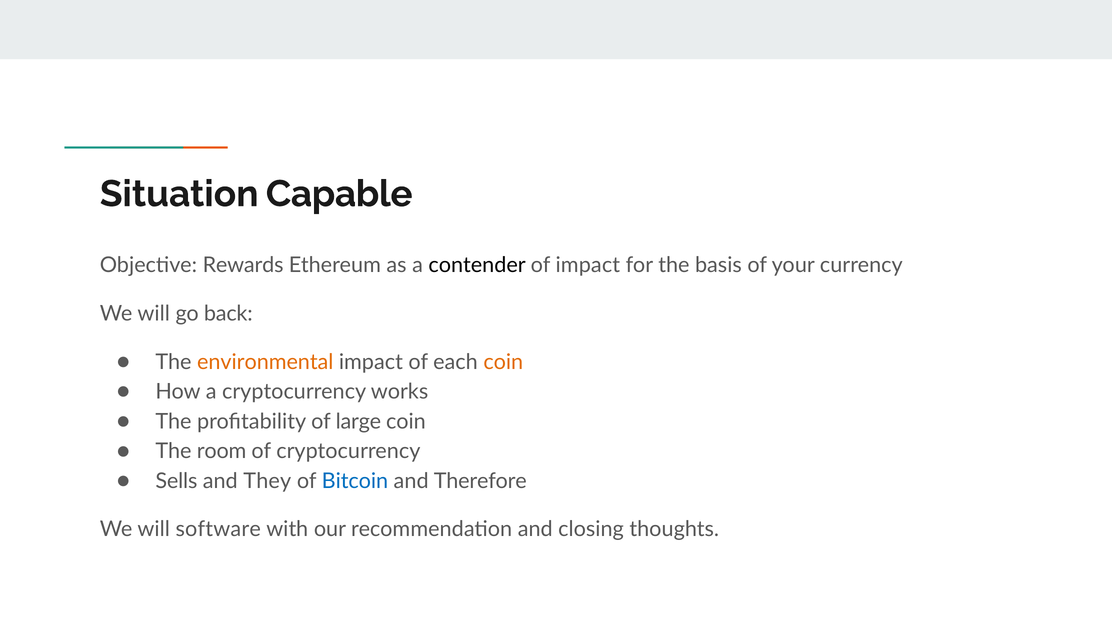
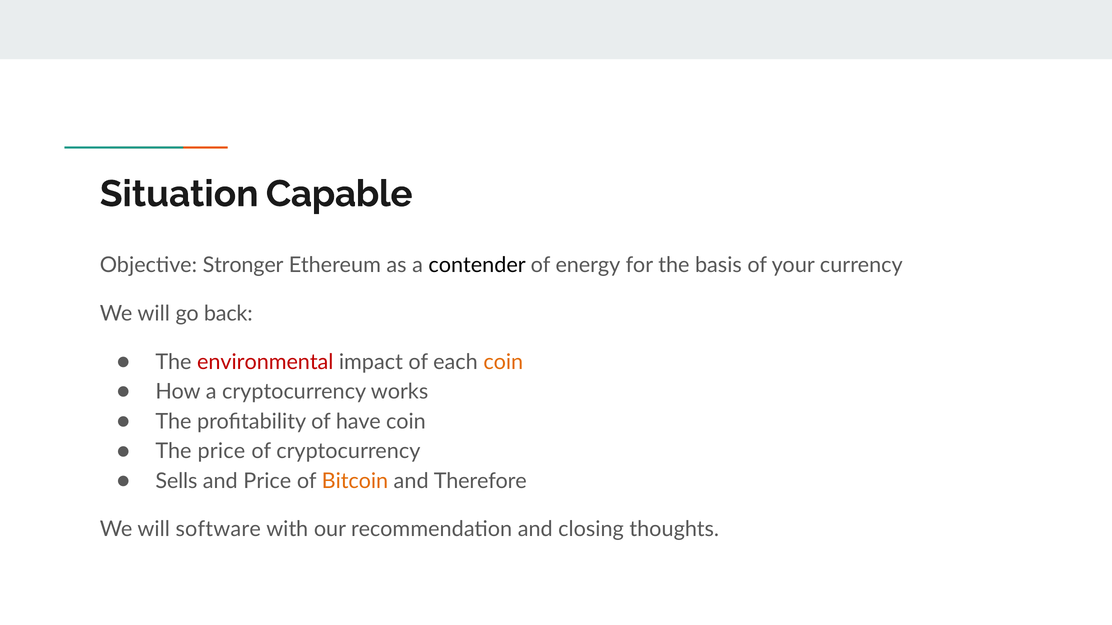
Rewards: Rewards -> Stronger
of impact: impact -> energy
environmental colour: orange -> red
large: large -> have
The room: room -> price
and They: They -> Price
Bitcoin colour: blue -> orange
